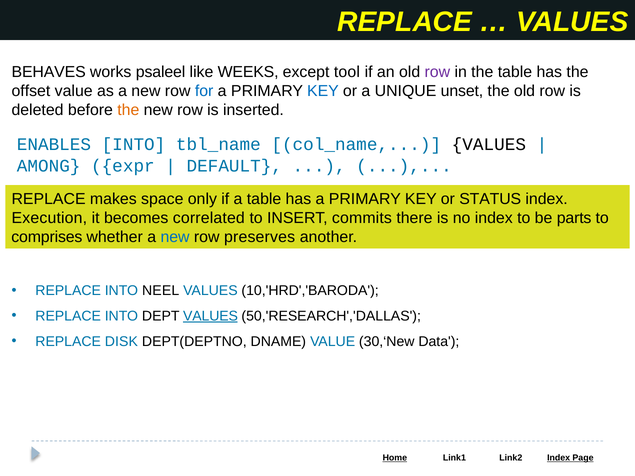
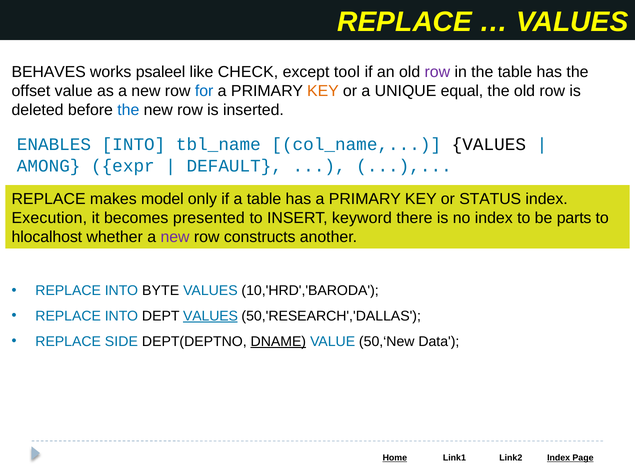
WEEKS: WEEKS -> CHECK
KEY at (323, 91) colour: blue -> orange
unset: unset -> equal
the at (128, 110) colour: orange -> blue
space: space -> model
correlated: correlated -> presented
commits: commits -> keyword
comprises: comprises -> hlocalhost
new at (175, 237) colour: blue -> purple
preserves: preserves -> constructs
NEEL: NEEL -> BYTE
DISK: DISK -> SIDE
DNAME underline: none -> present
30,‘New: 30,‘New -> 50,‘New
